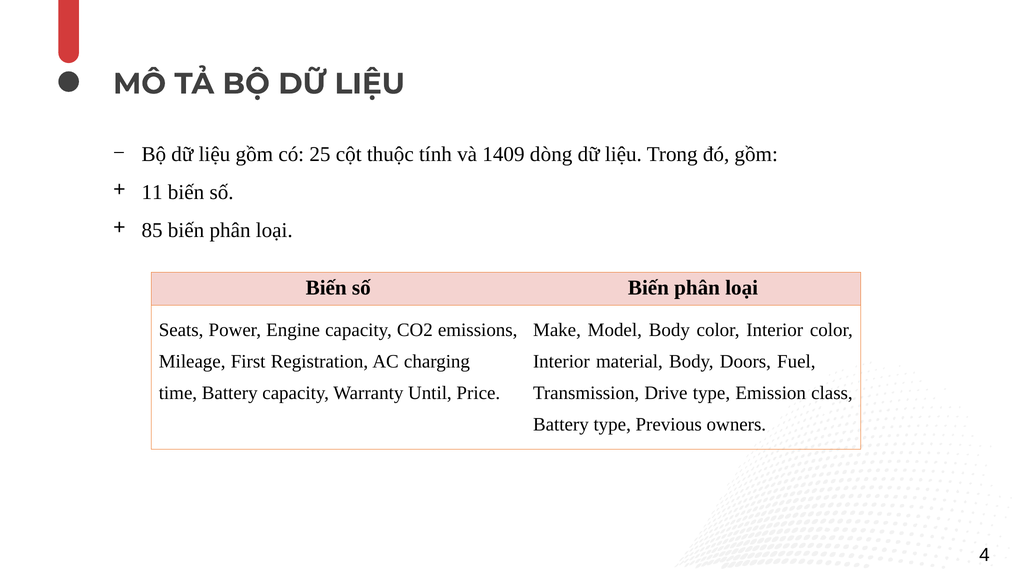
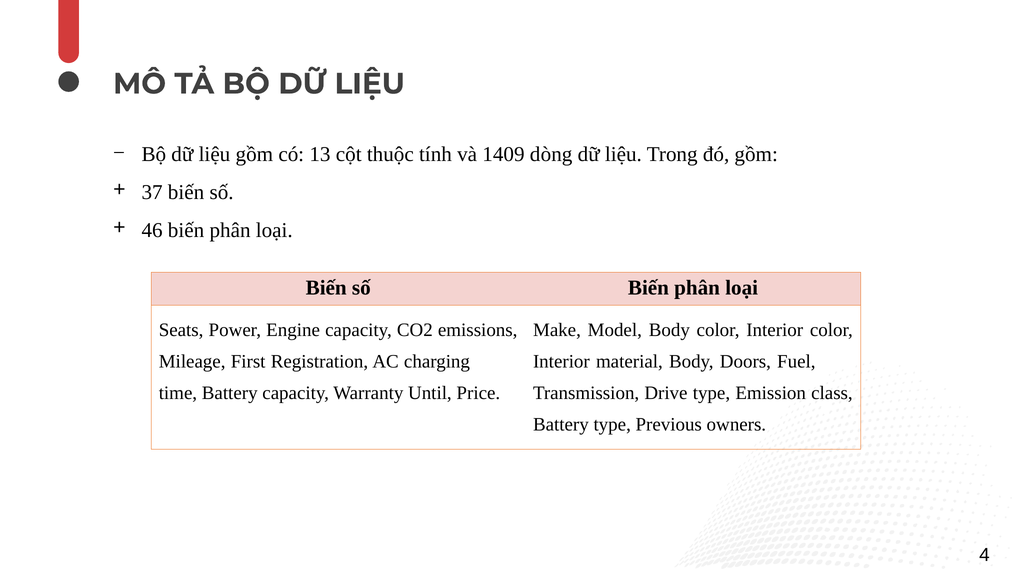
25: 25 -> 13
11: 11 -> 37
85: 85 -> 46
